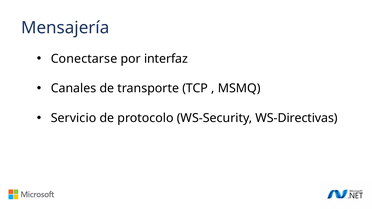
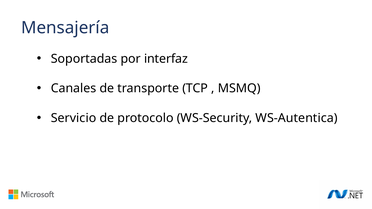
Conectarse: Conectarse -> Soportadas
WS-Directivas: WS-Directivas -> WS-Autentica
